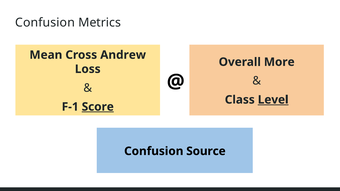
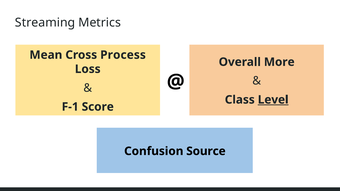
Confusion at (45, 23): Confusion -> Streaming
Andrew: Andrew -> Process
Score underline: present -> none
